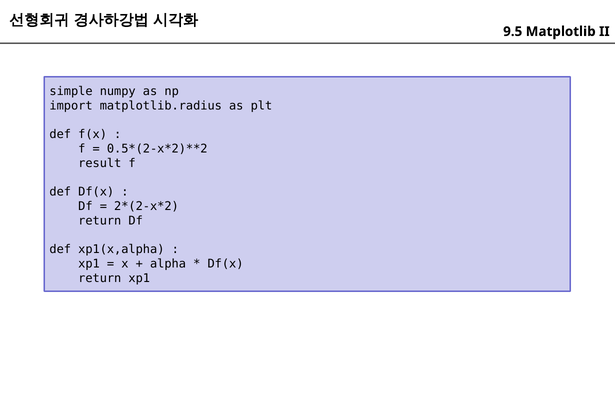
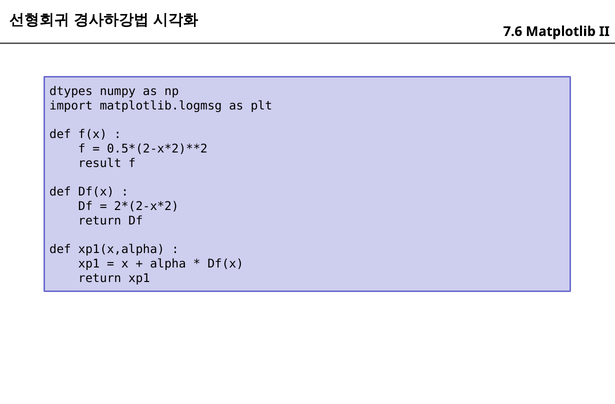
9.5: 9.5 -> 7.6
simple: simple -> dtypes
matplotlib.radius: matplotlib.radius -> matplotlib.logmsg
